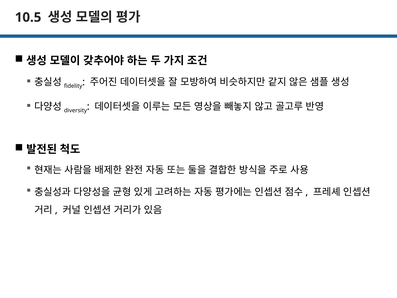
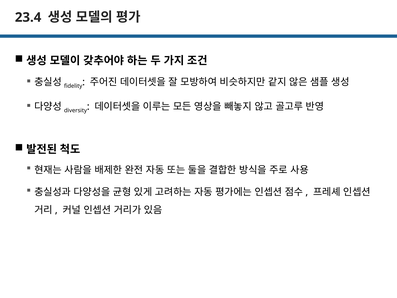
10.5: 10.5 -> 23.4
